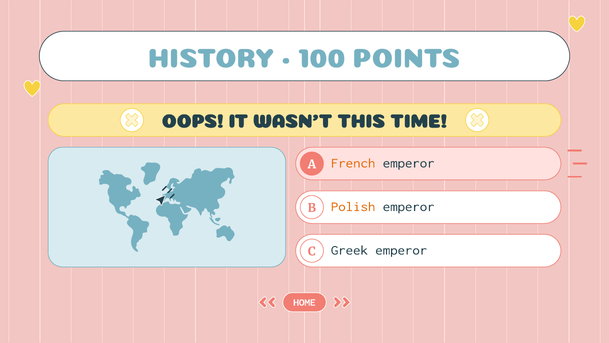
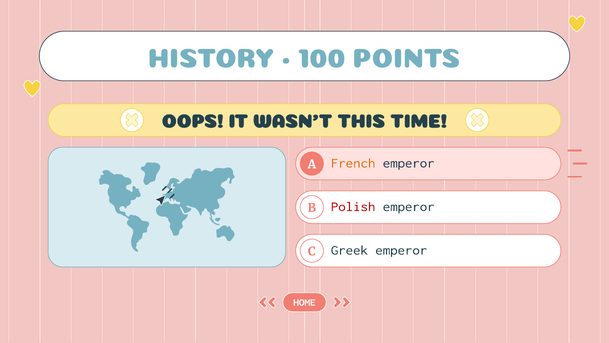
Polish colour: orange -> red
